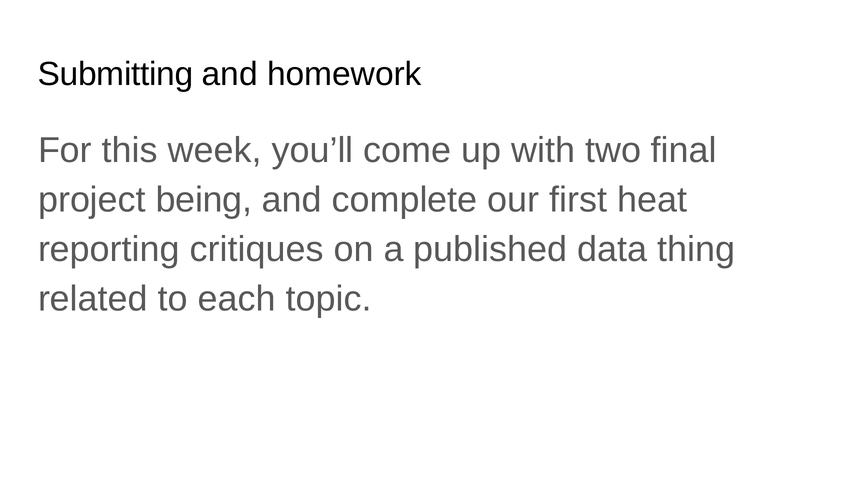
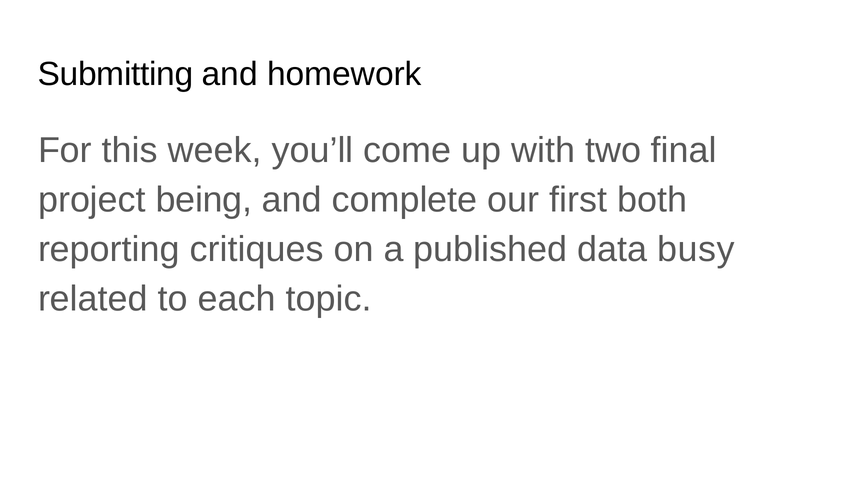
heat: heat -> both
thing: thing -> busy
